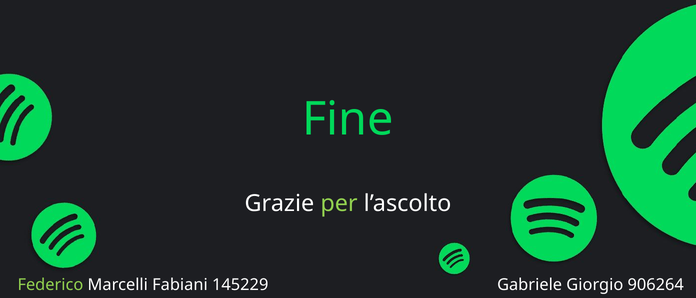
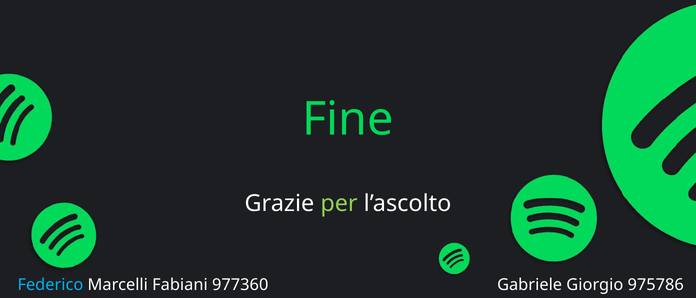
Federico colour: light green -> light blue
145229: 145229 -> 977360
906264: 906264 -> 975786
